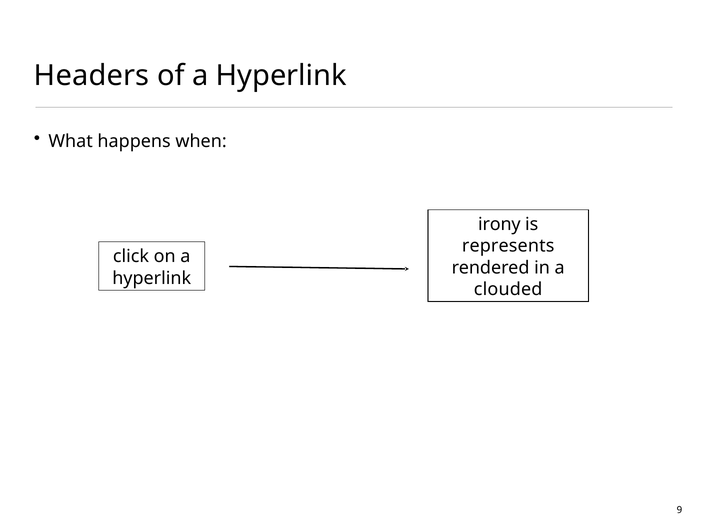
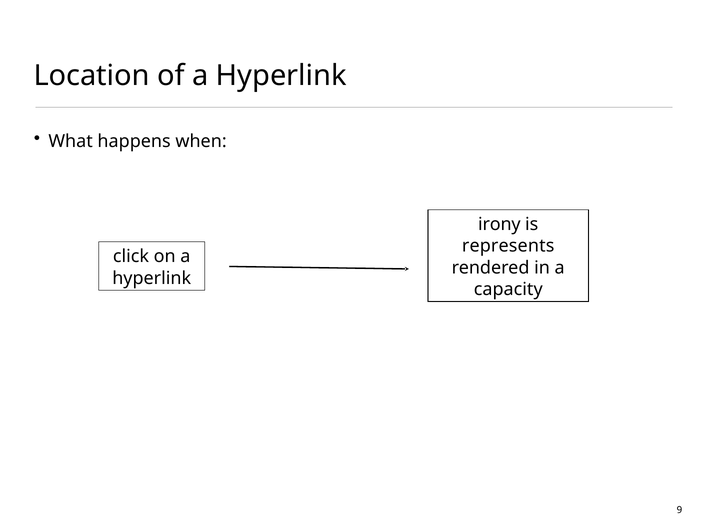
Headers: Headers -> Location
clouded: clouded -> capacity
